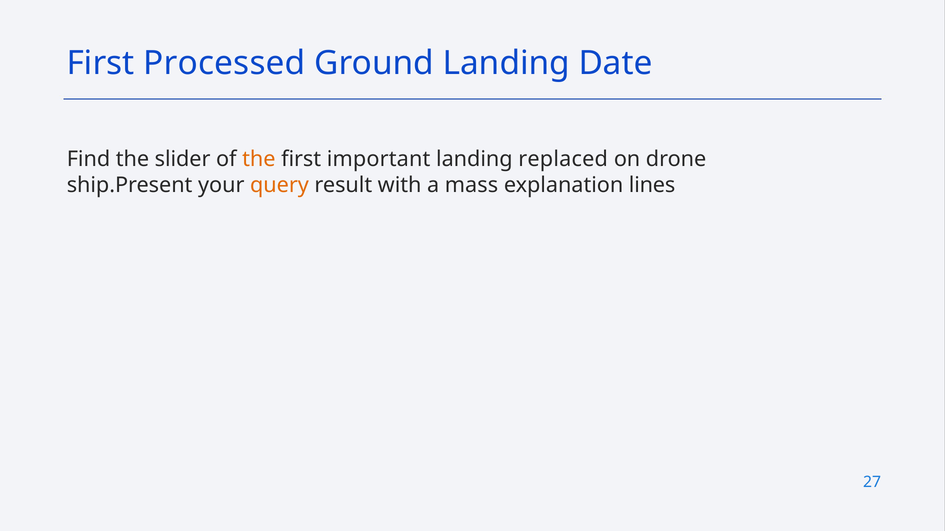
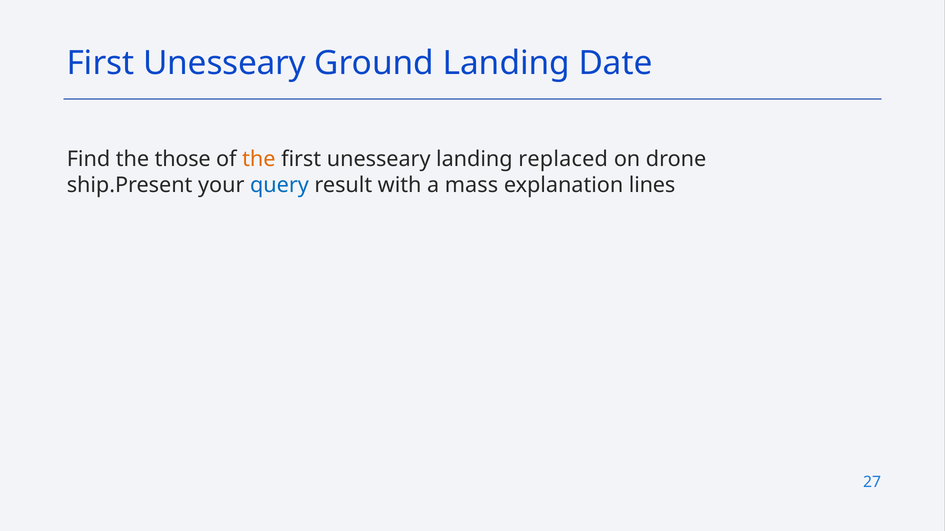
Processed at (224, 63): Processed -> Unesseary
slider: slider -> those
important at (379, 160): important -> unesseary
query colour: orange -> blue
